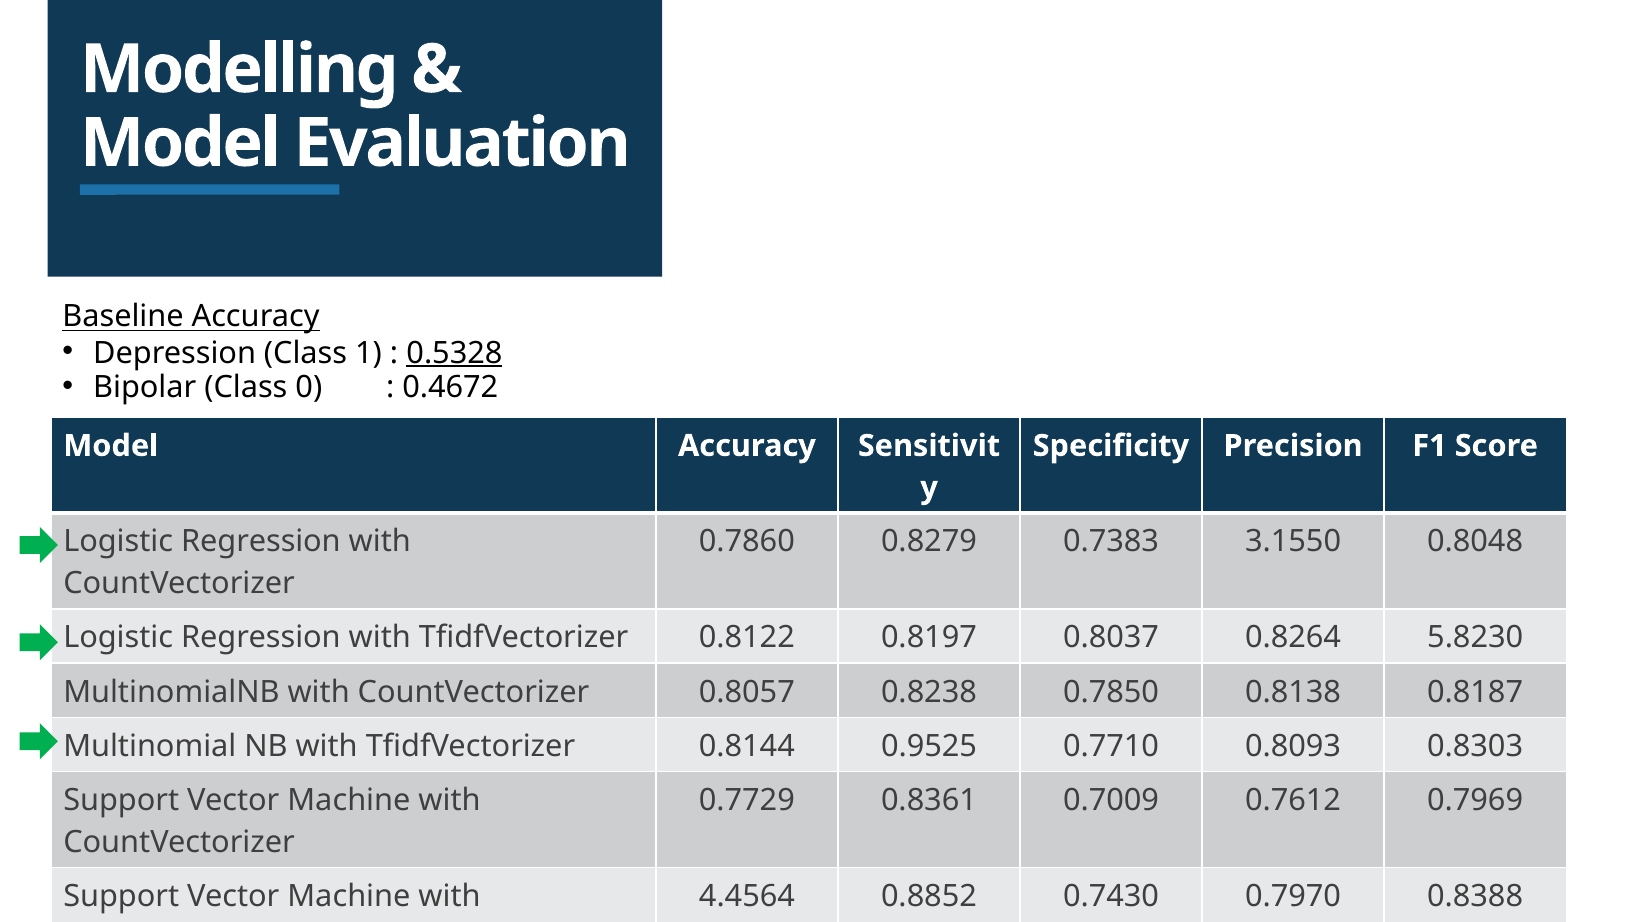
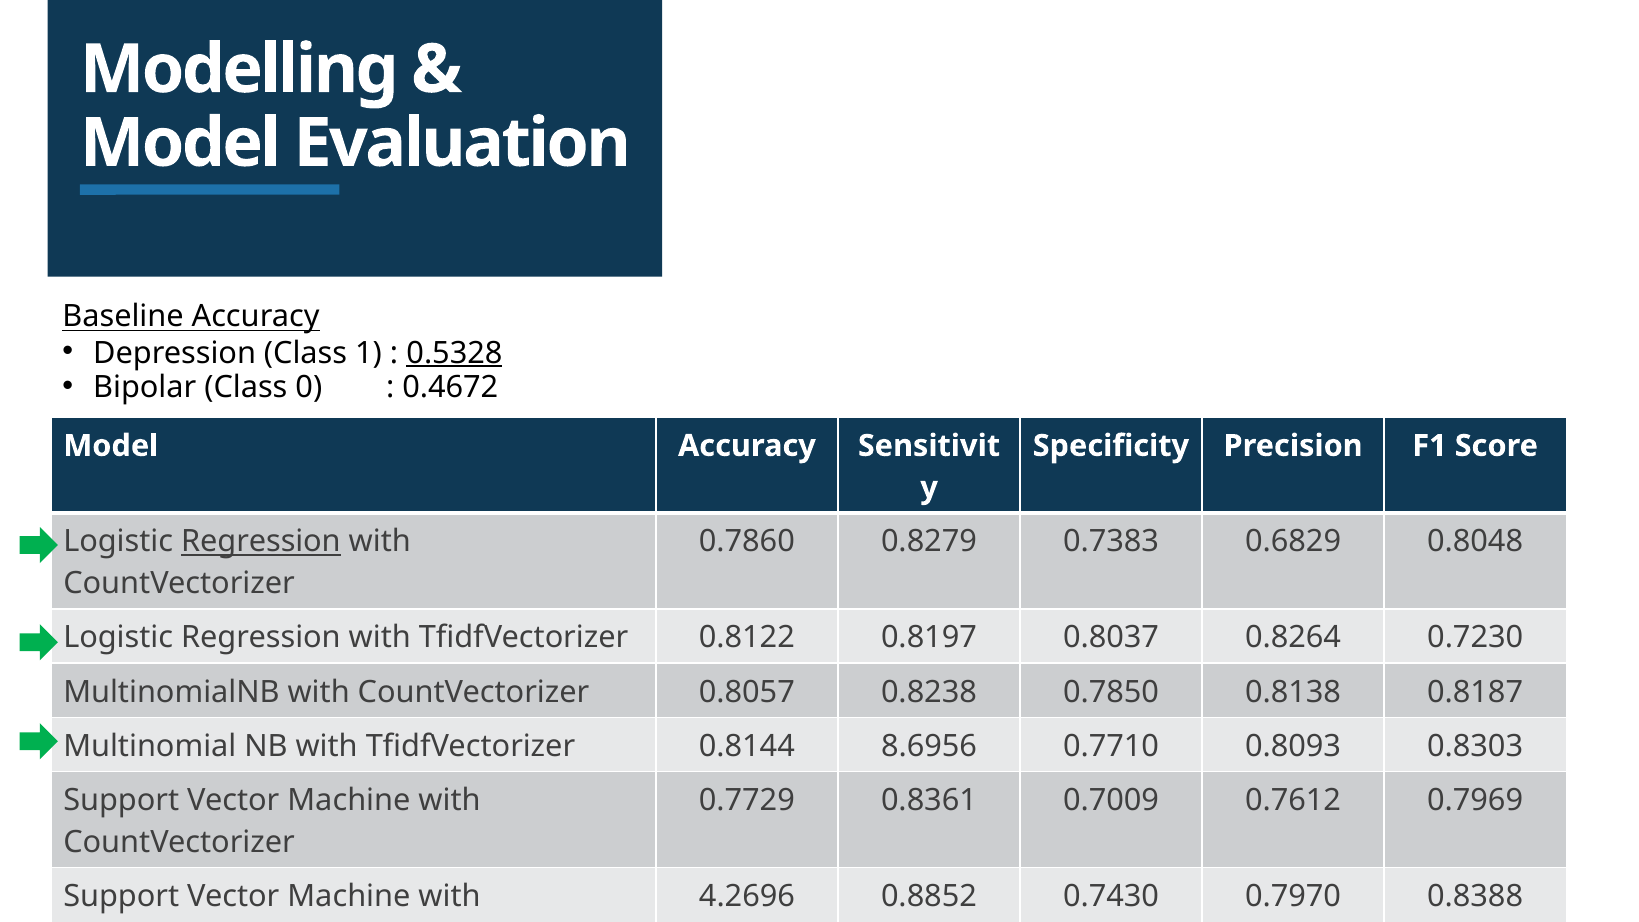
Regression at (261, 542) underline: none -> present
3.1550: 3.1550 -> 0.6829
5.8230: 5.8230 -> 0.7230
0.9525: 0.9525 -> 8.6956
4.4564: 4.4564 -> 4.2696
